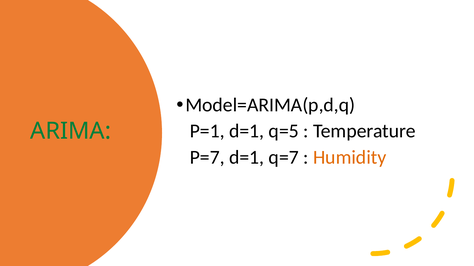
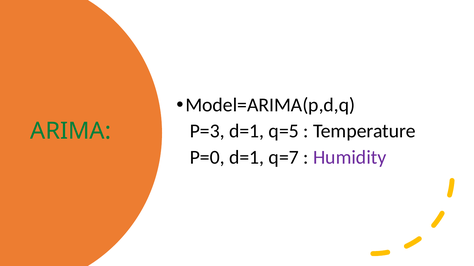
P=1: P=1 -> P=3
P=7: P=7 -> P=0
Humidity colour: orange -> purple
